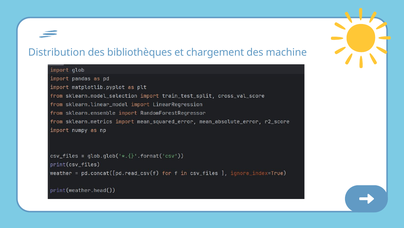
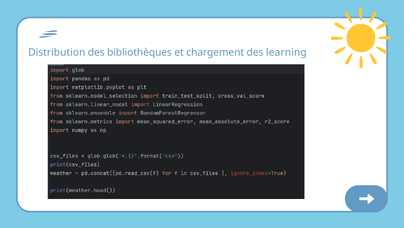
machine: machine -> learning
